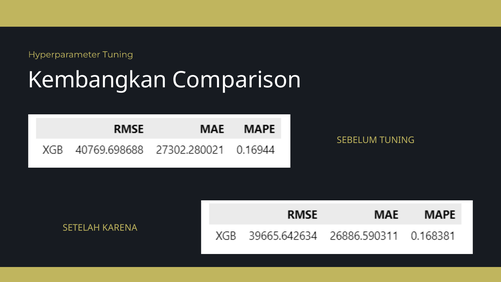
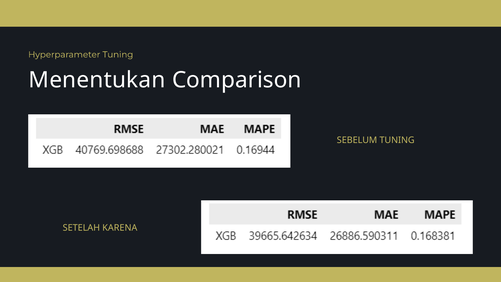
Kembangkan: Kembangkan -> Menentukan
